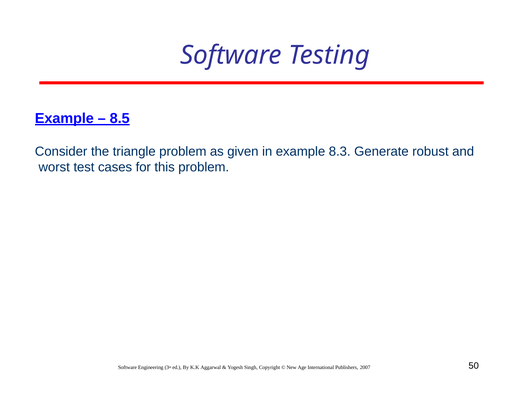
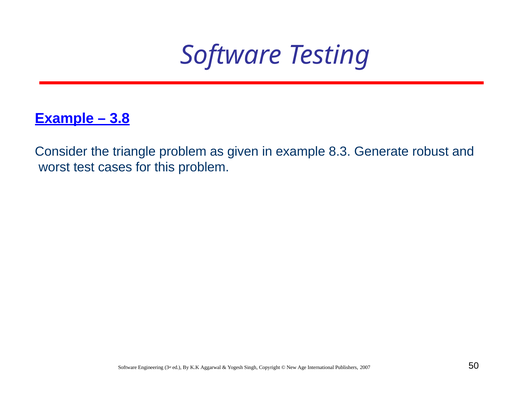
8.5: 8.5 -> 3.8
